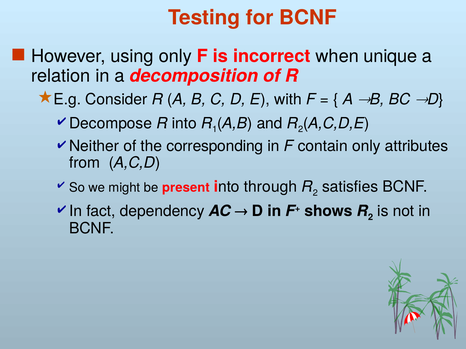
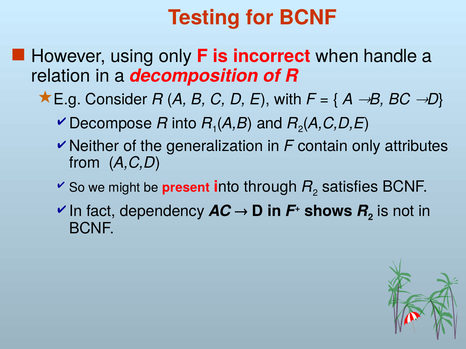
unique: unique -> handle
corresponding: corresponding -> generalization
